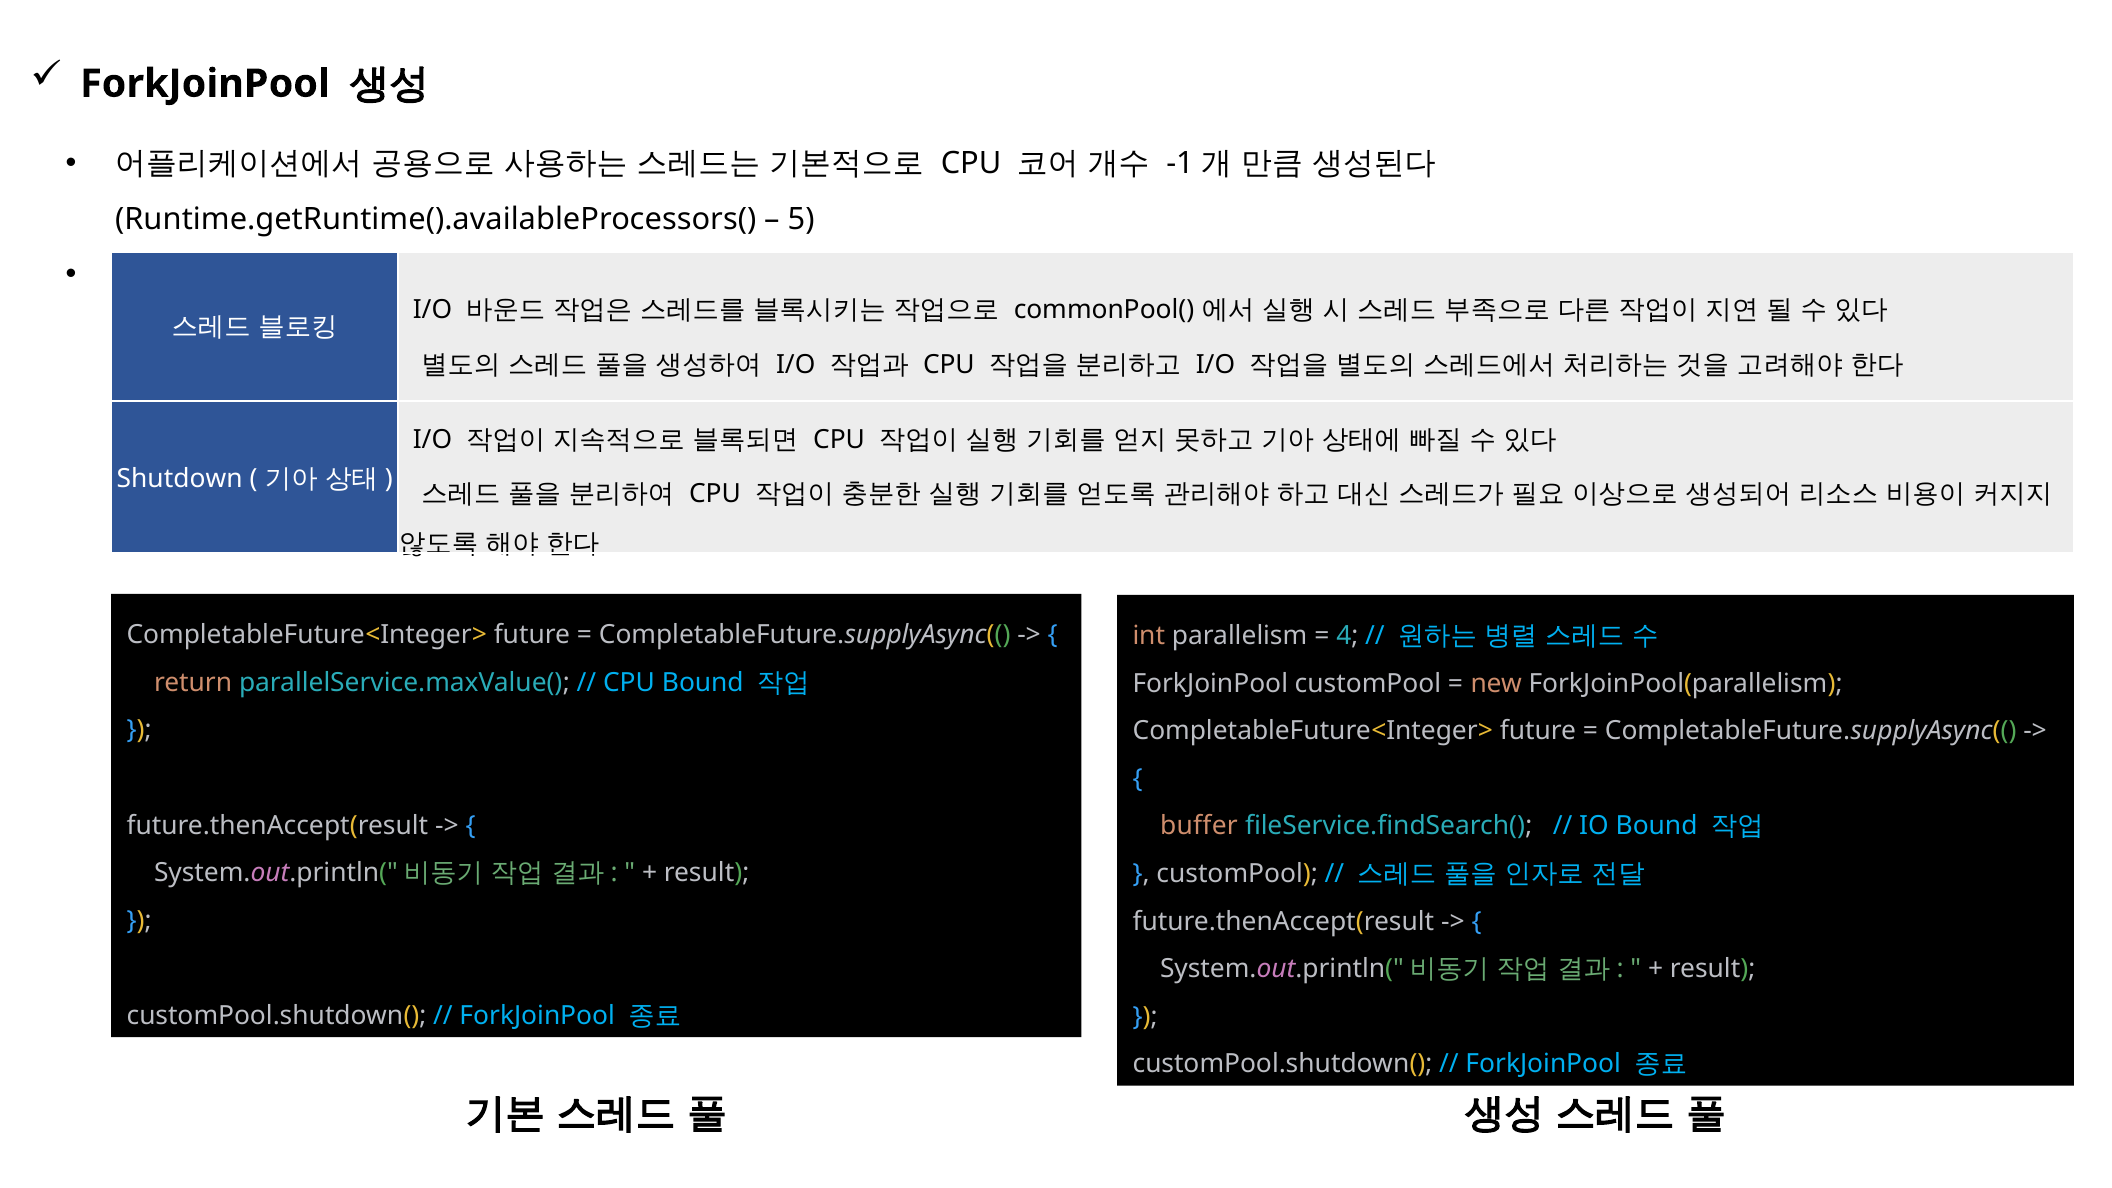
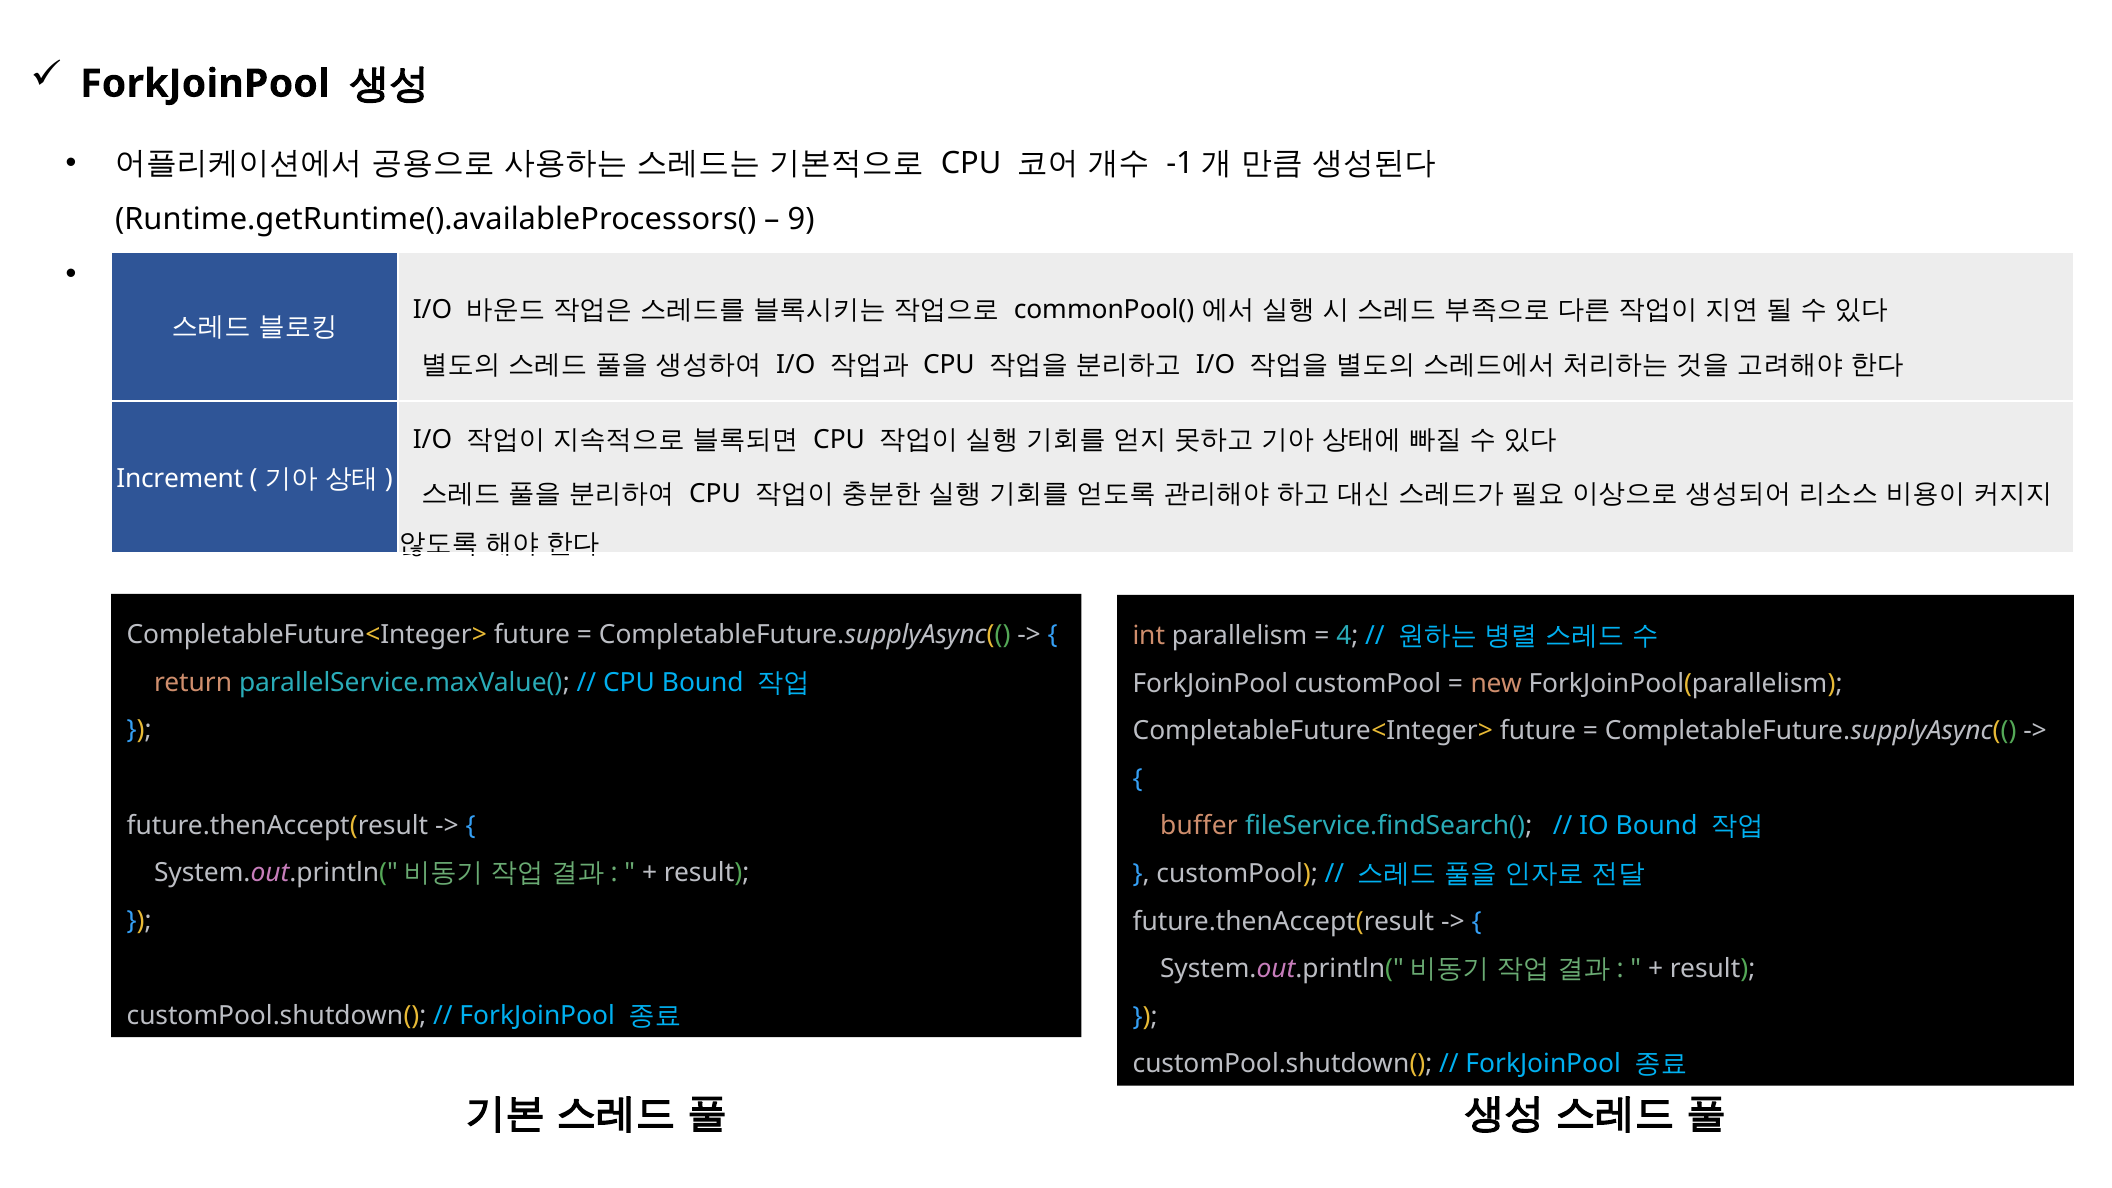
5: 5 -> 9
Shutdown: Shutdown -> Increment
